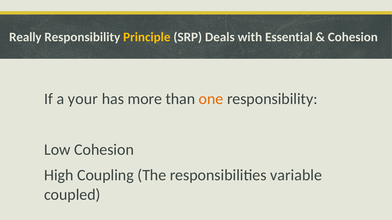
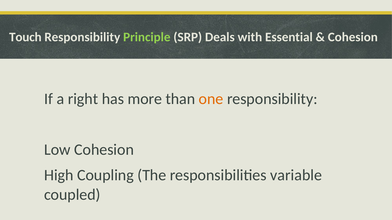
Really: Really -> Touch
Principle colour: yellow -> light green
your: your -> right
